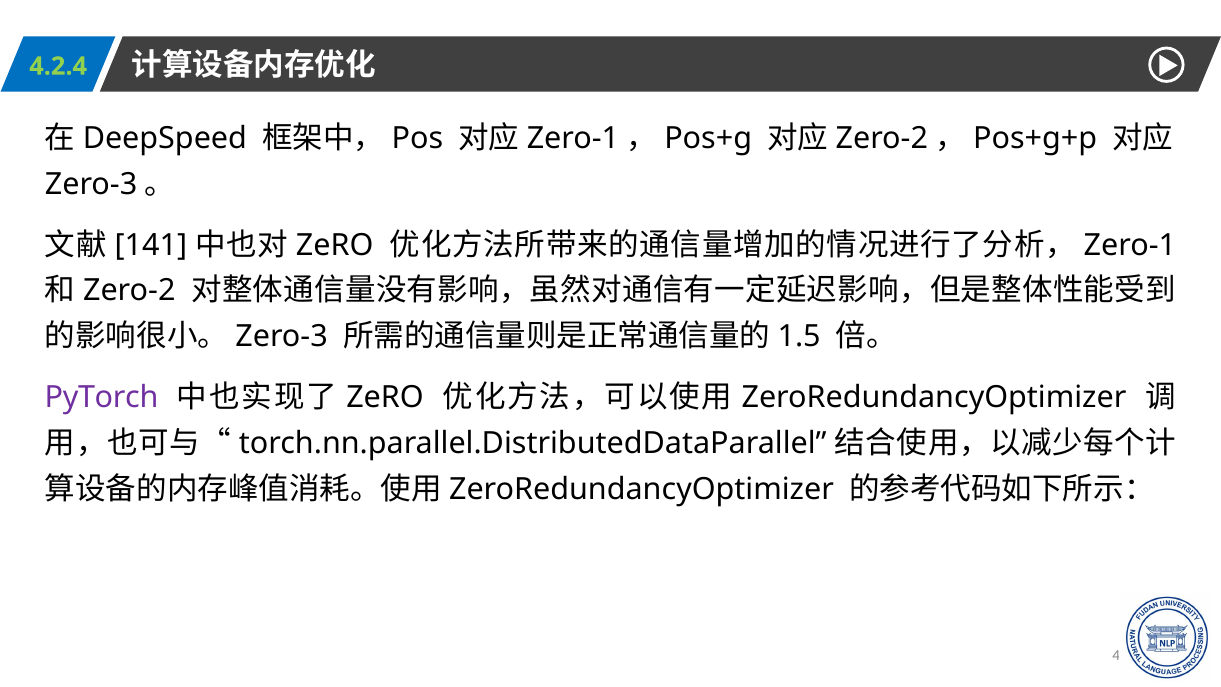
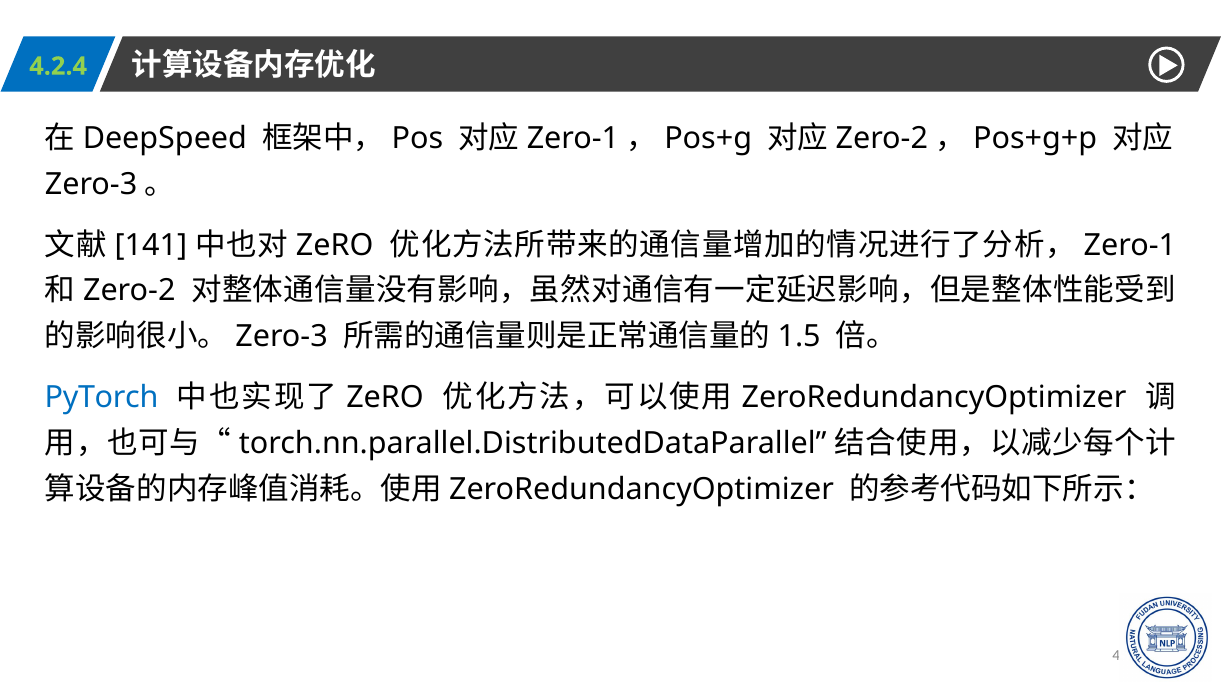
PyTorch colour: purple -> blue
